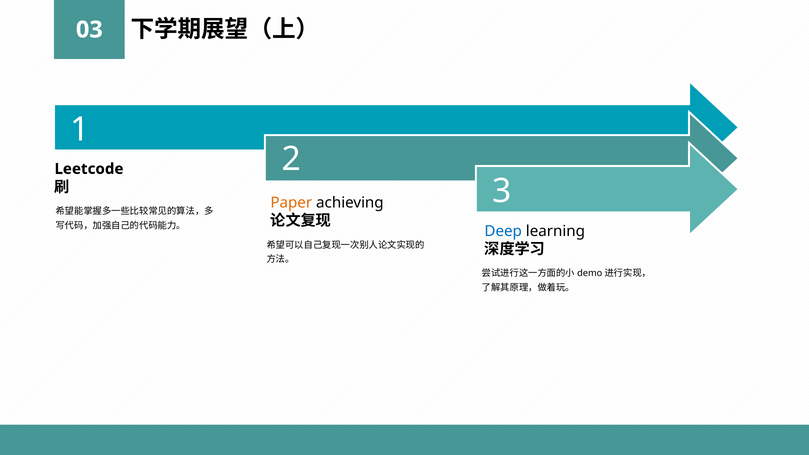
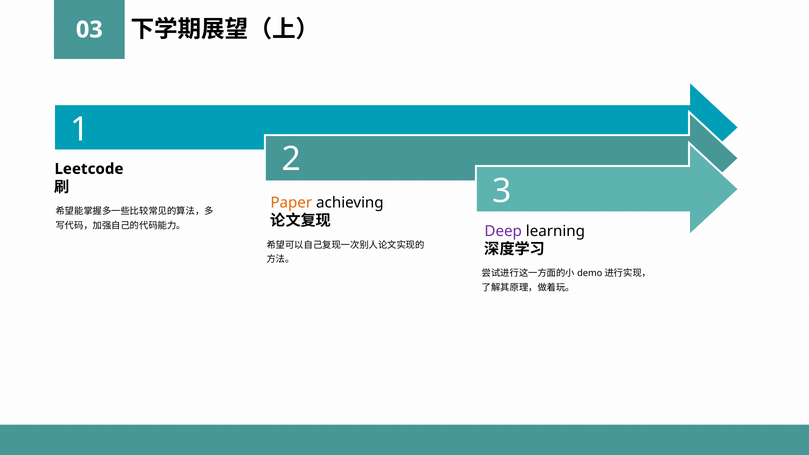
Deep colour: blue -> purple
